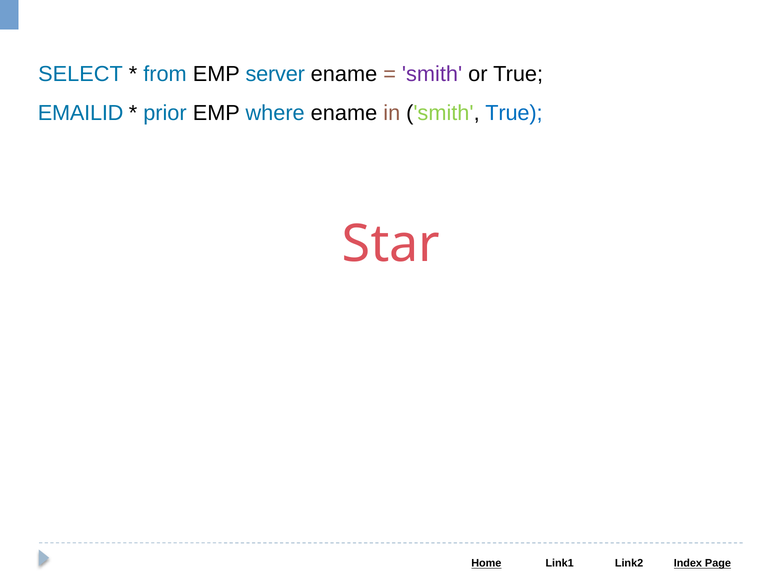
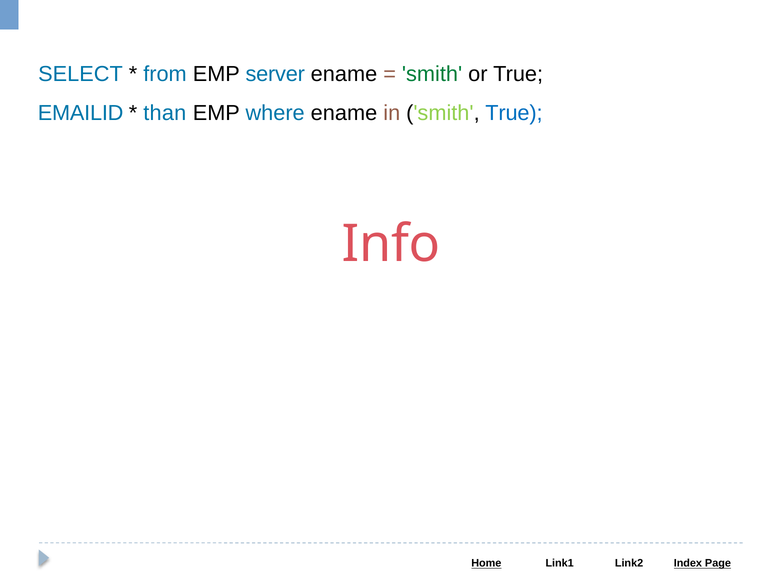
smith at (432, 74) colour: purple -> green
prior: prior -> than
Star: Star -> Info
